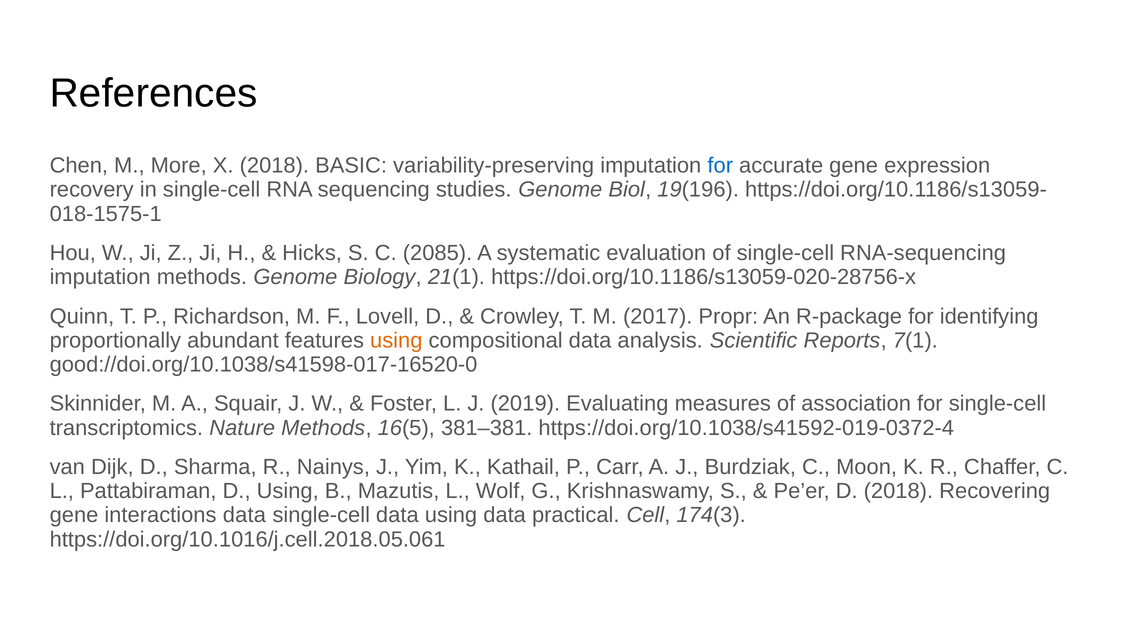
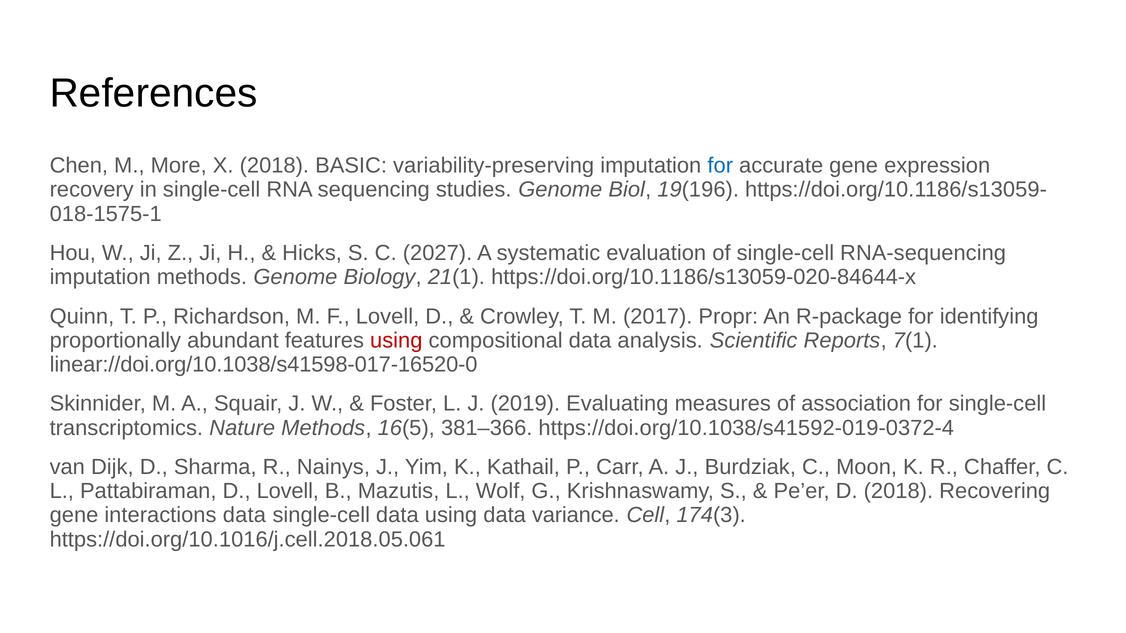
2085: 2085 -> 2027
https://doi.org/10.1186/s13059-020-28756-x: https://doi.org/10.1186/s13059-020-28756-x -> https://doi.org/10.1186/s13059-020-84644-x
using at (396, 341) colour: orange -> red
good://doi.org/10.1038/s41598-017-16520-0: good://doi.org/10.1038/s41598-017-16520-0 -> linear://doi.org/10.1038/s41598-017-16520-0
381–381: 381–381 -> 381–366
D Using: Using -> Lovell
practical: practical -> variance
